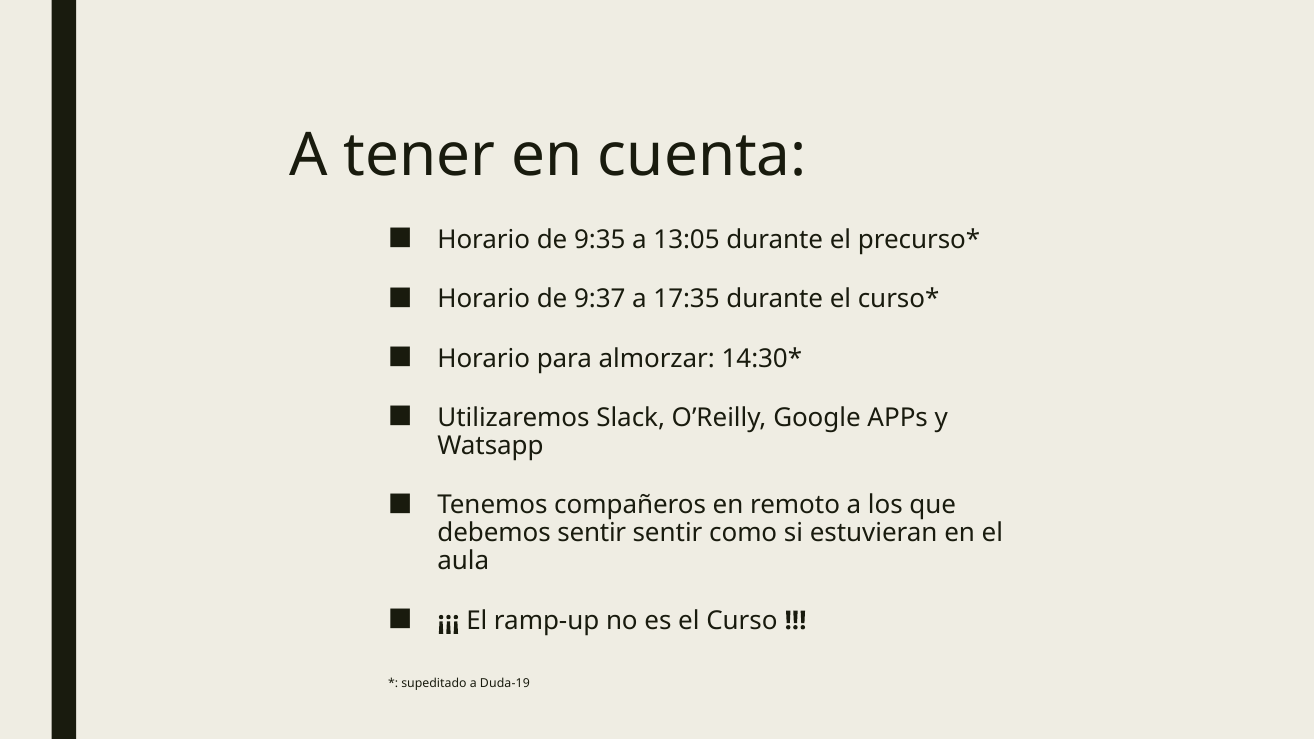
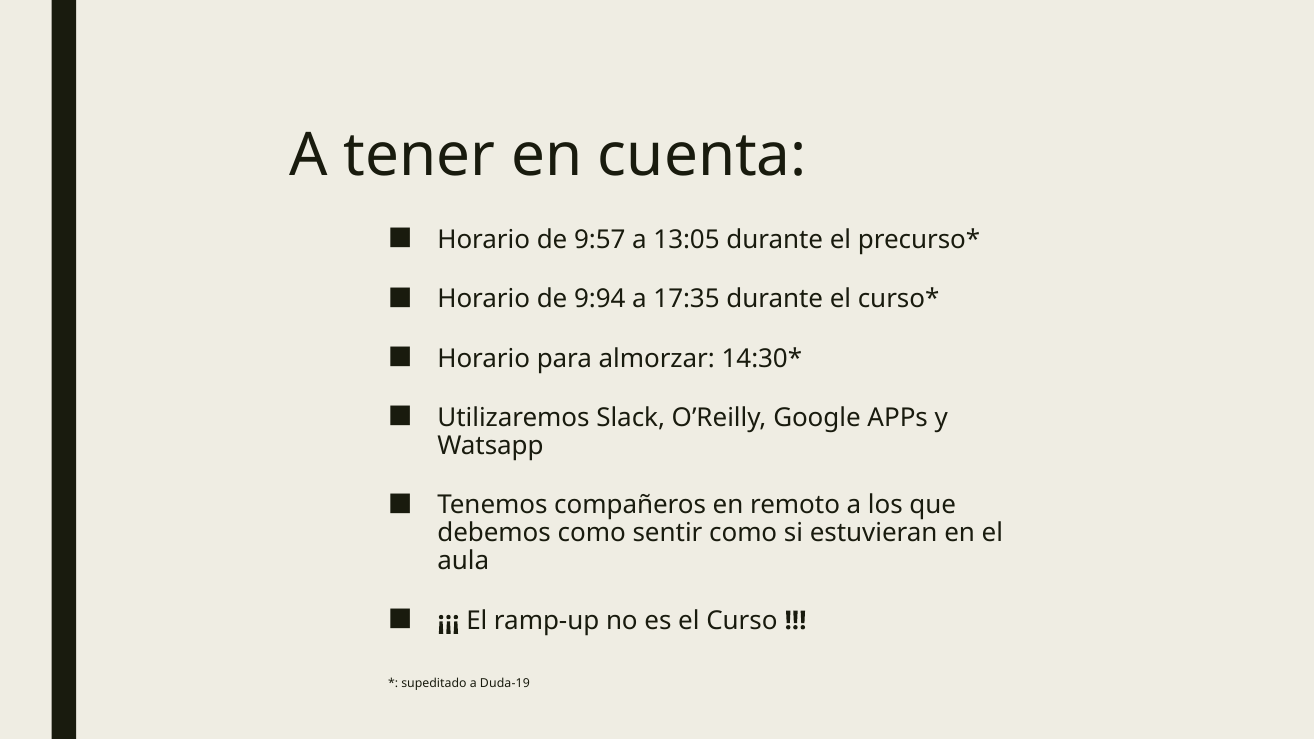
9:35: 9:35 -> 9:57
9:37: 9:37 -> 9:94
debemos sentir: sentir -> como
